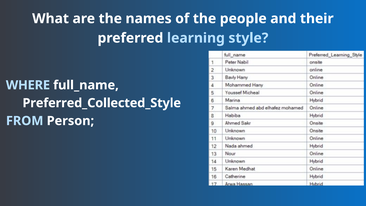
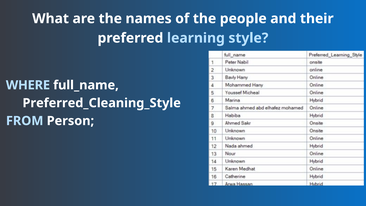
Preferred_Collected_Style: Preferred_Collected_Style -> Preferred_Cleaning_Style
